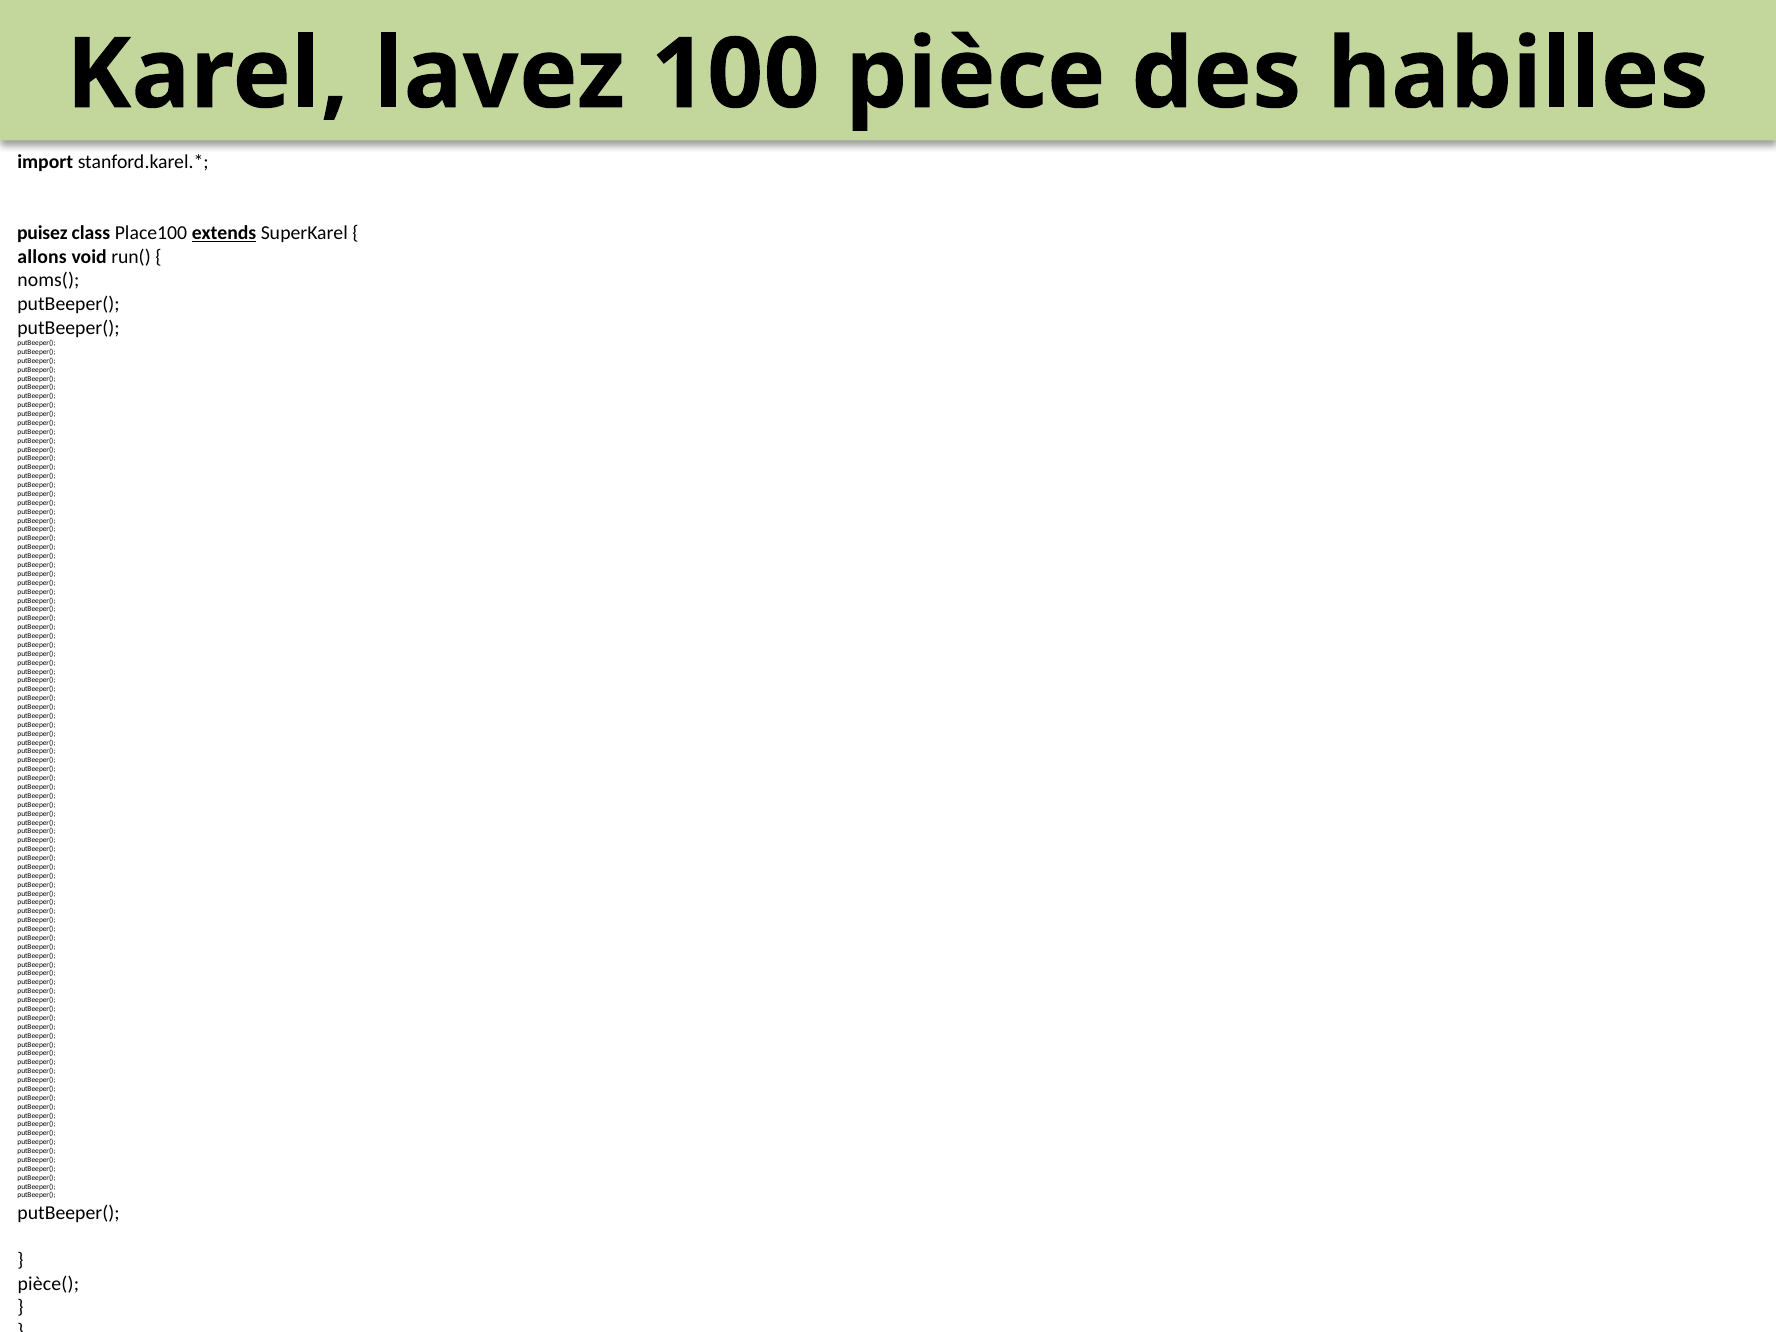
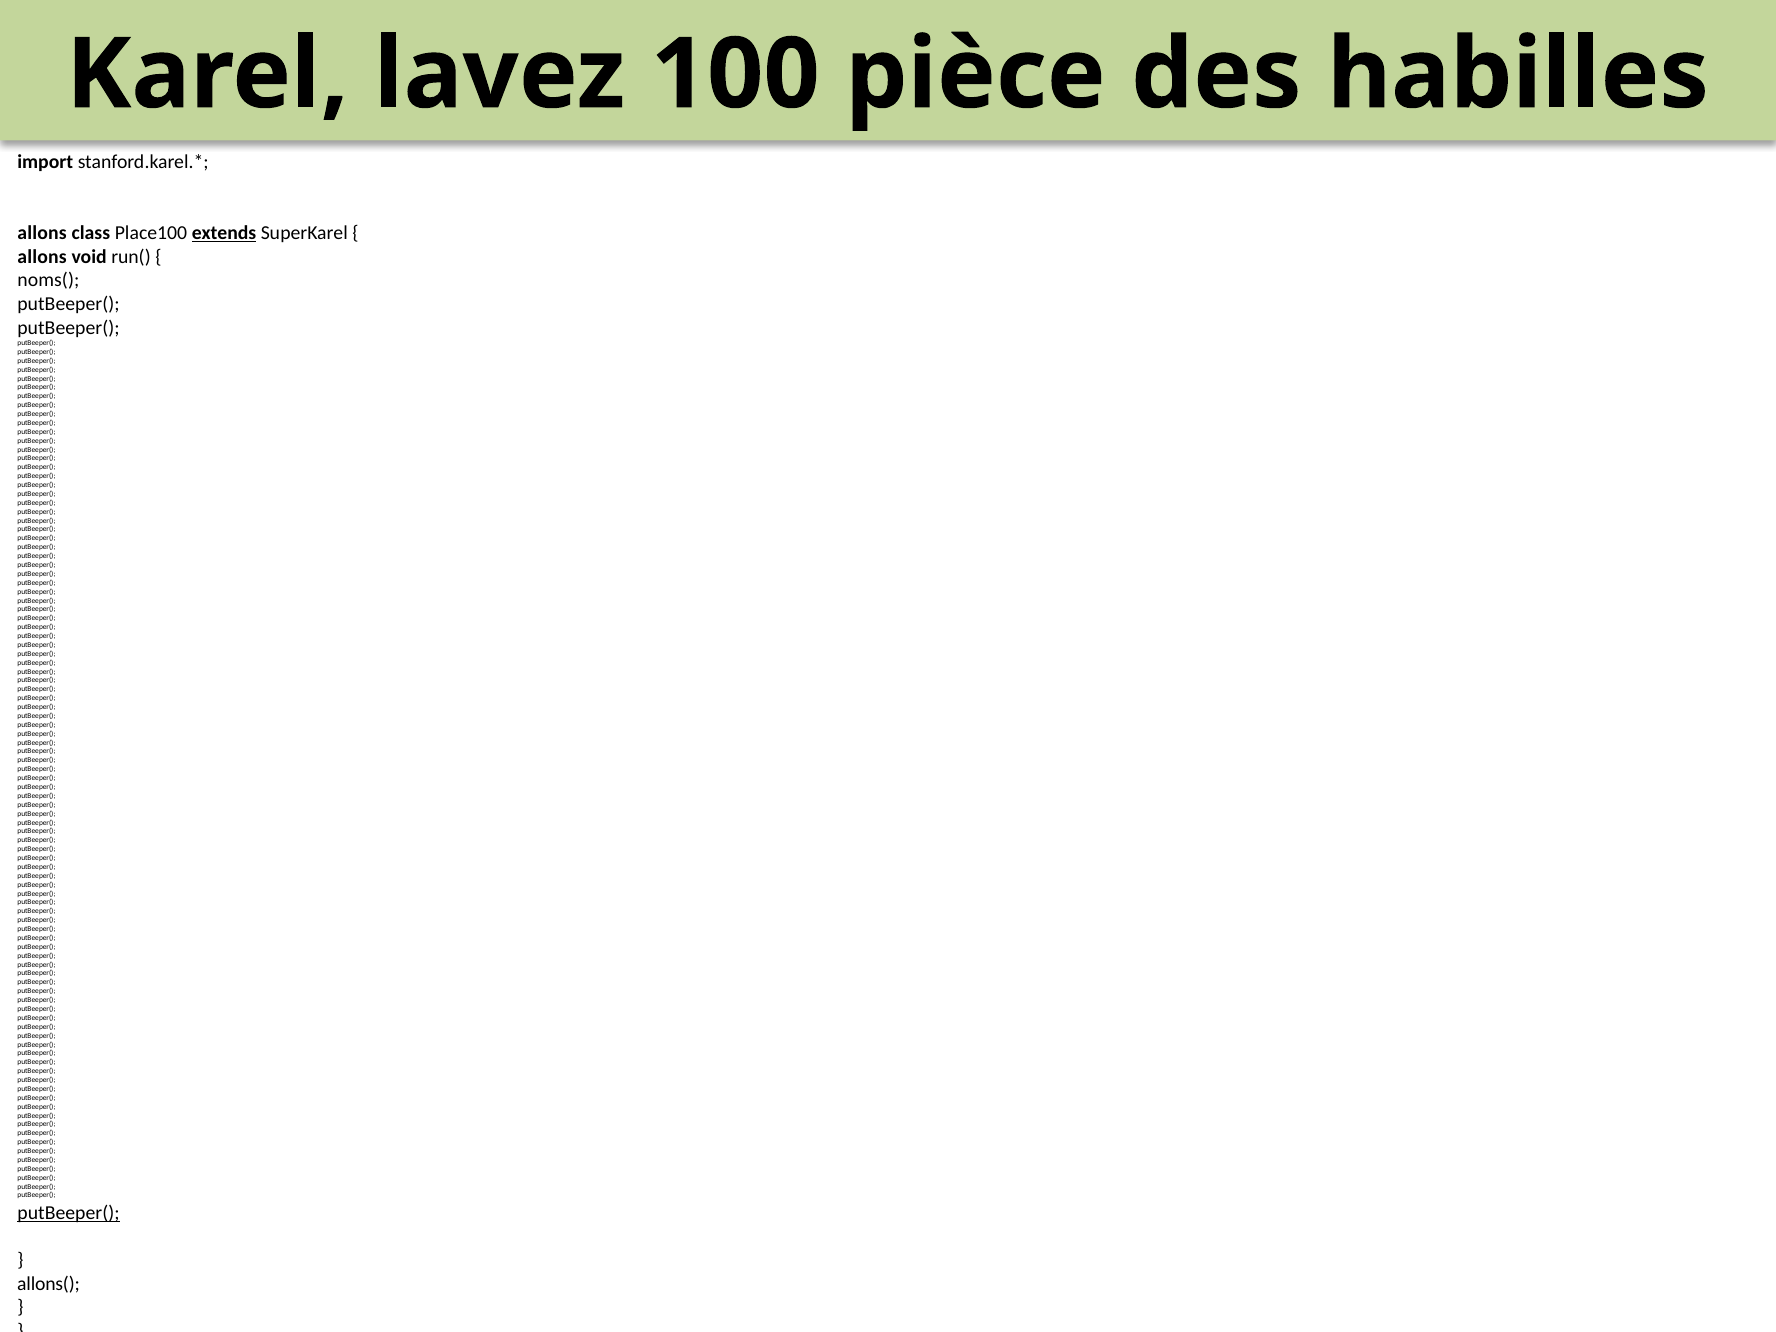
puisez at (42, 233): puisez -> allons
putBeeper( at (69, 1213) underline: none -> present
pièce(: pièce( -> allons(
